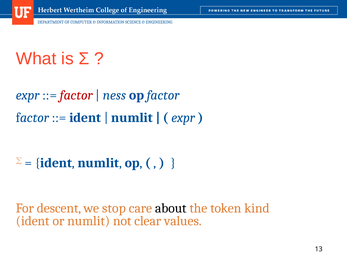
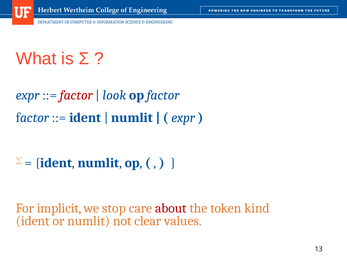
ness: ness -> look
descent: descent -> implicit
about colour: black -> red
